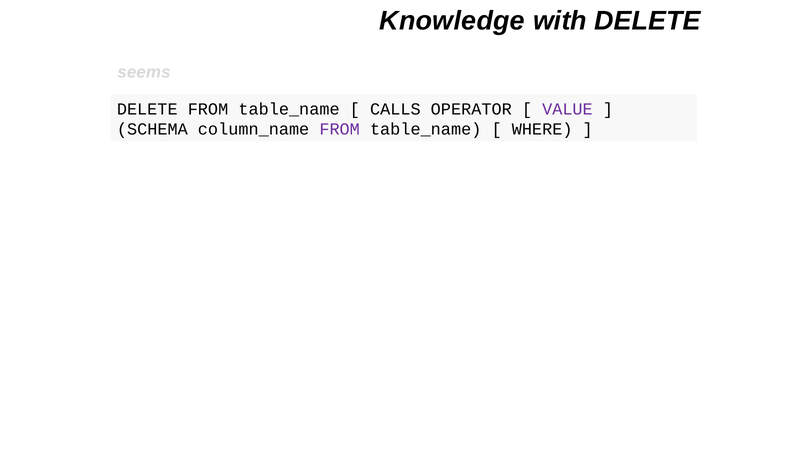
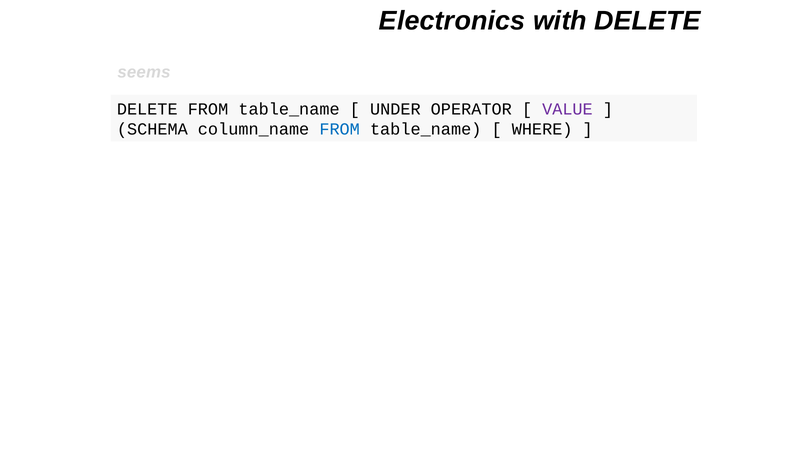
Knowledge: Knowledge -> Electronics
CALLS: CALLS -> UNDER
FROM at (340, 129) colour: purple -> blue
